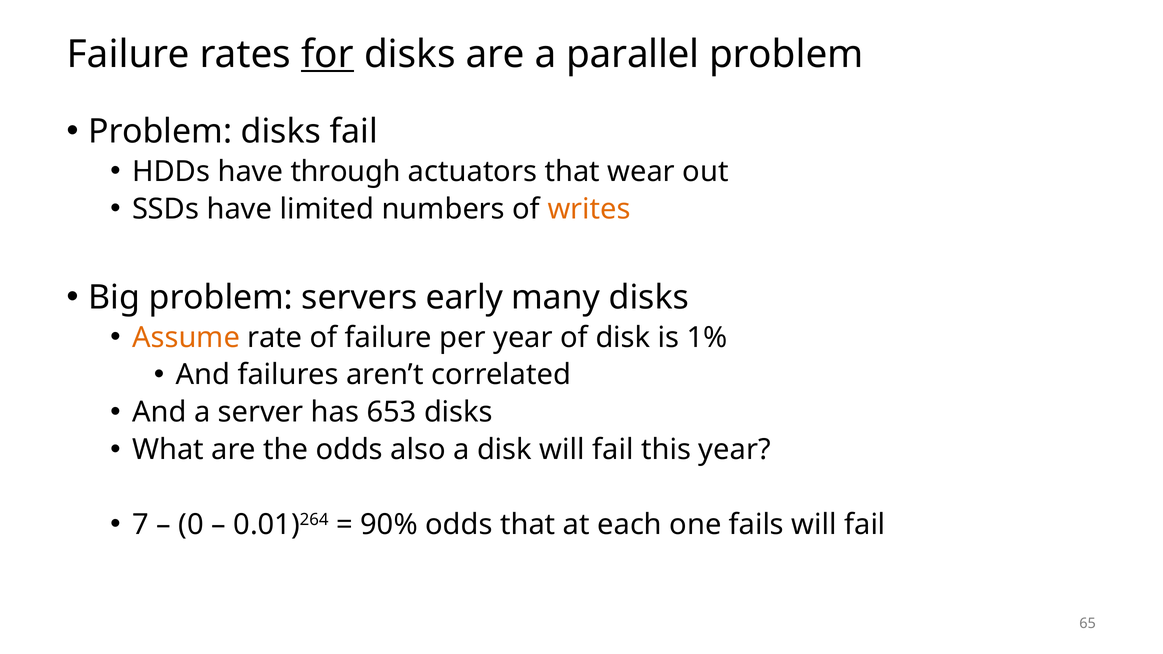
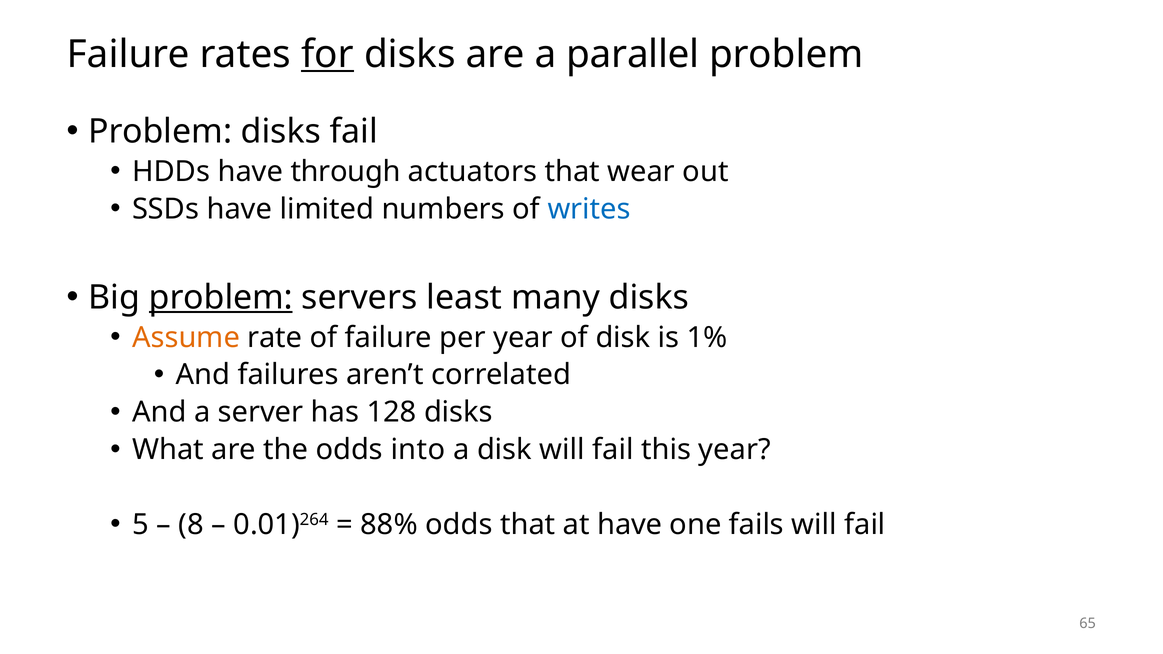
writes colour: orange -> blue
problem at (221, 297) underline: none -> present
early: early -> least
653: 653 -> 128
also: also -> into
7: 7 -> 5
0: 0 -> 8
90%: 90% -> 88%
at each: each -> have
